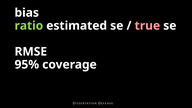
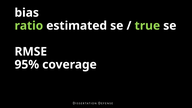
true colour: pink -> light green
